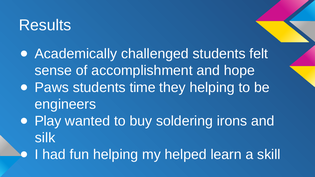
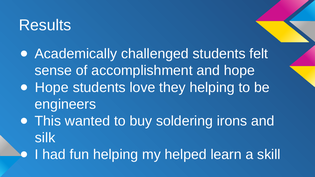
Paws at (52, 87): Paws -> Hope
time: time -> love
Play: Play -> This
